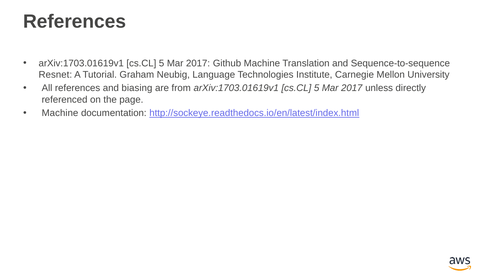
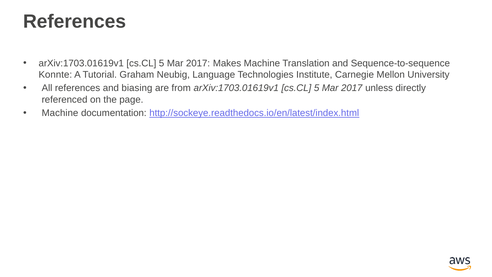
Github: Github -> Makes
Resnet: Resnet -> Konnte
